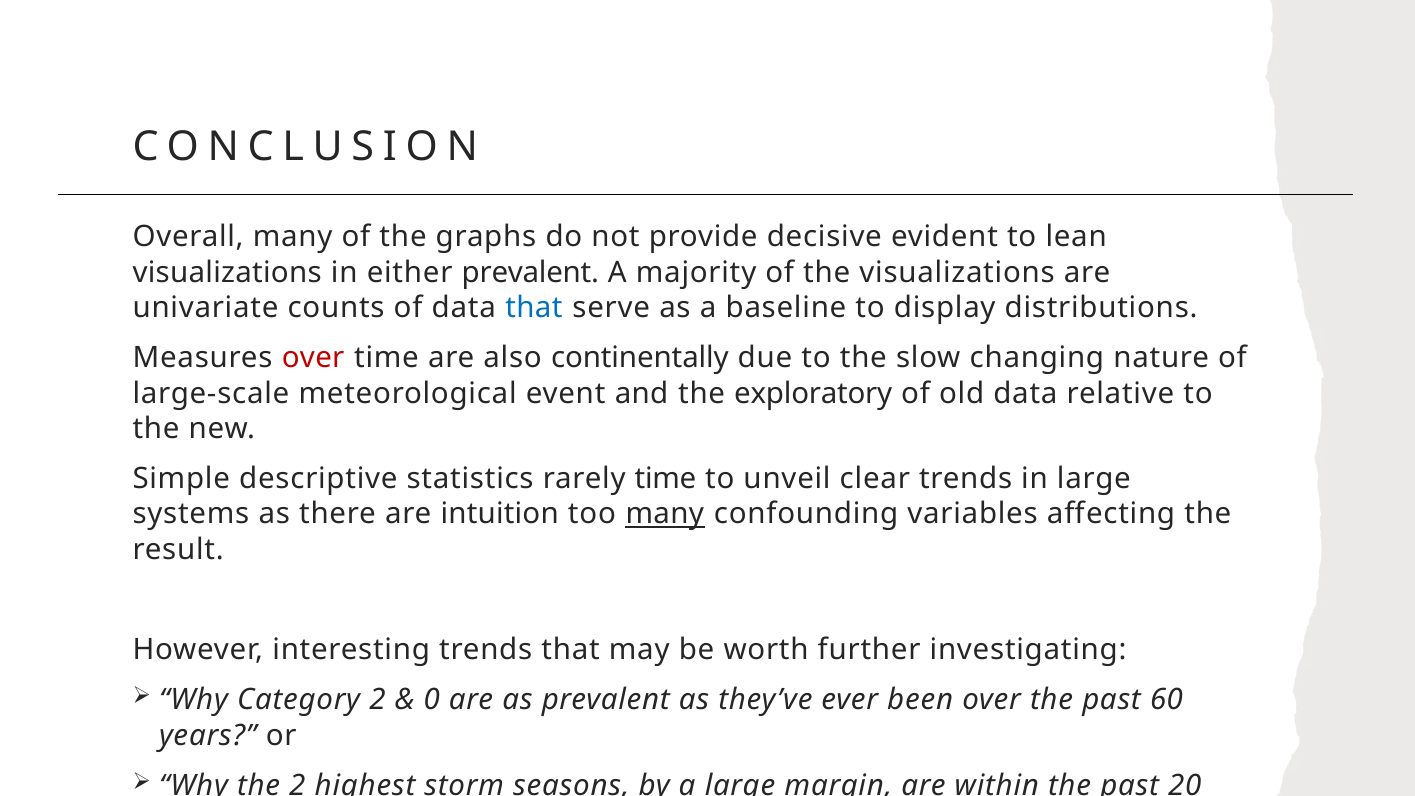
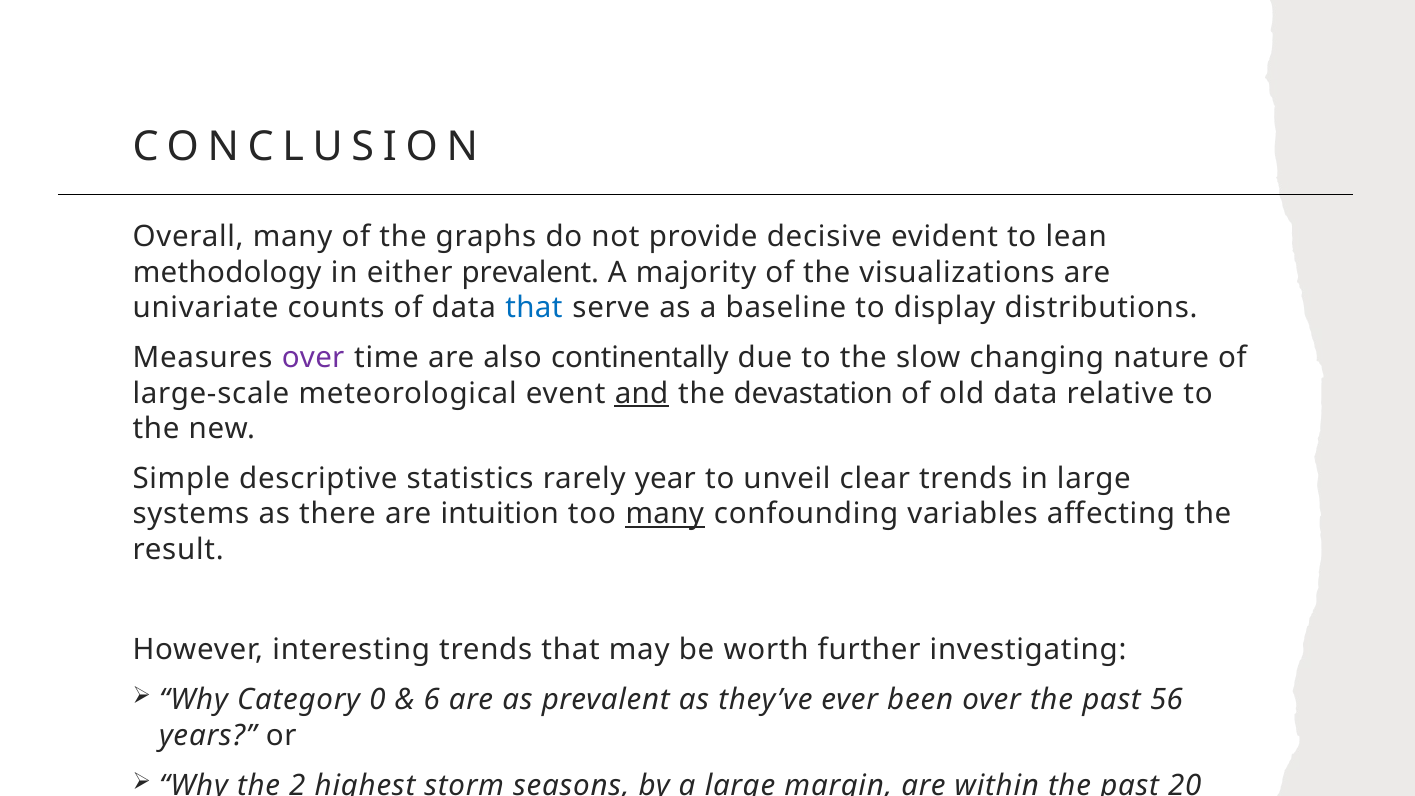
visualizations at (227, 272): visualizations -> methodology
over at (313, 358) colour: red -> purple
and underline: none -> present
exploratory: exploratory -> devastation
rarely time: time -> year
Category 2: 2 -> 0
0: 0 -> 6
60: 60 -> 56
